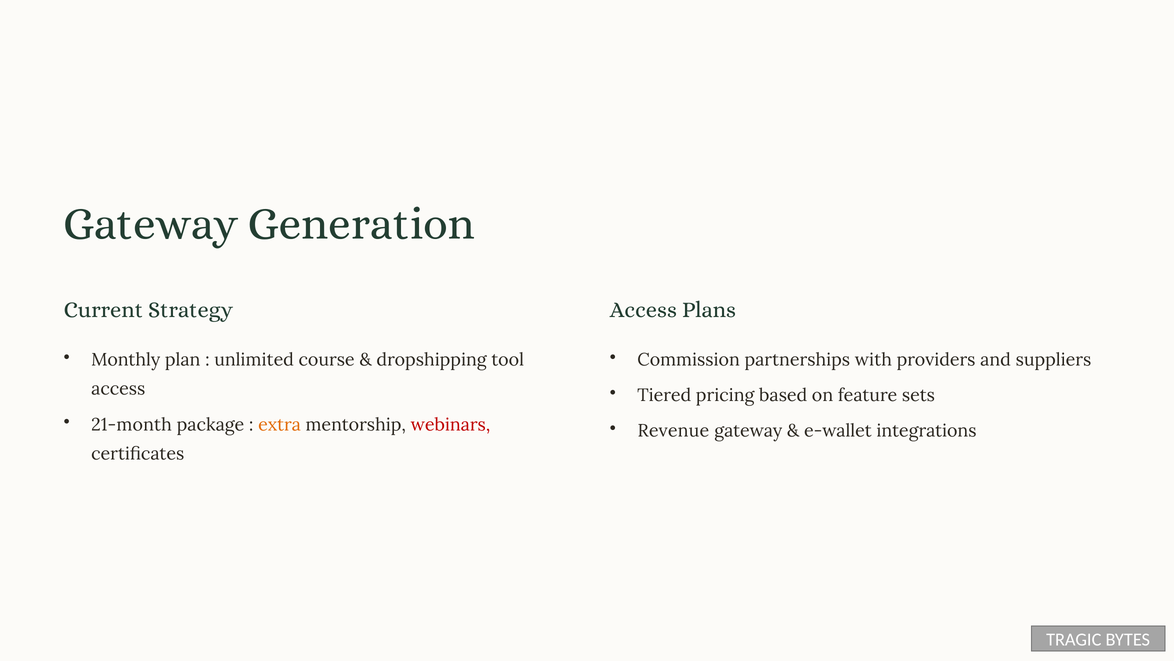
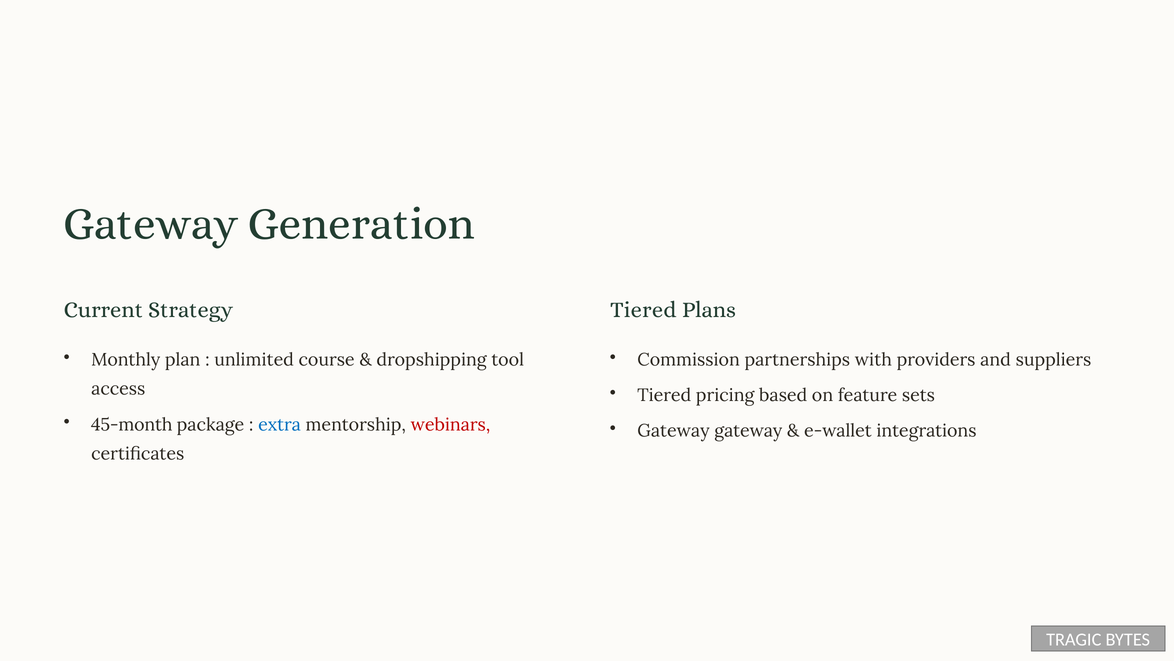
Access at (643, 310): Access -> Tiered
21-month: 21-month -> 45-month
extra colour: orange -> blue
Revenue at (673, 431): Revenue -> Gateway
